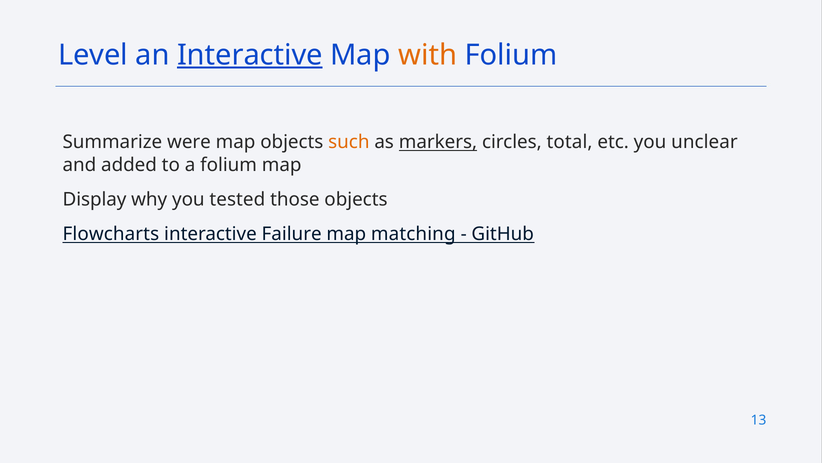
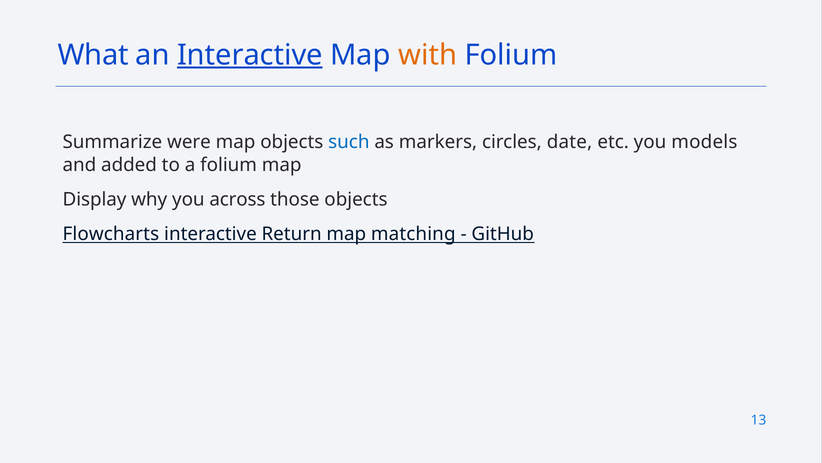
Level: Level -> What
such colour: orange -> blue
markers underline: present -> none
total: total -> date
unclear: unclear -> models
tested: tested -> across
Failure: Failure -> Return
